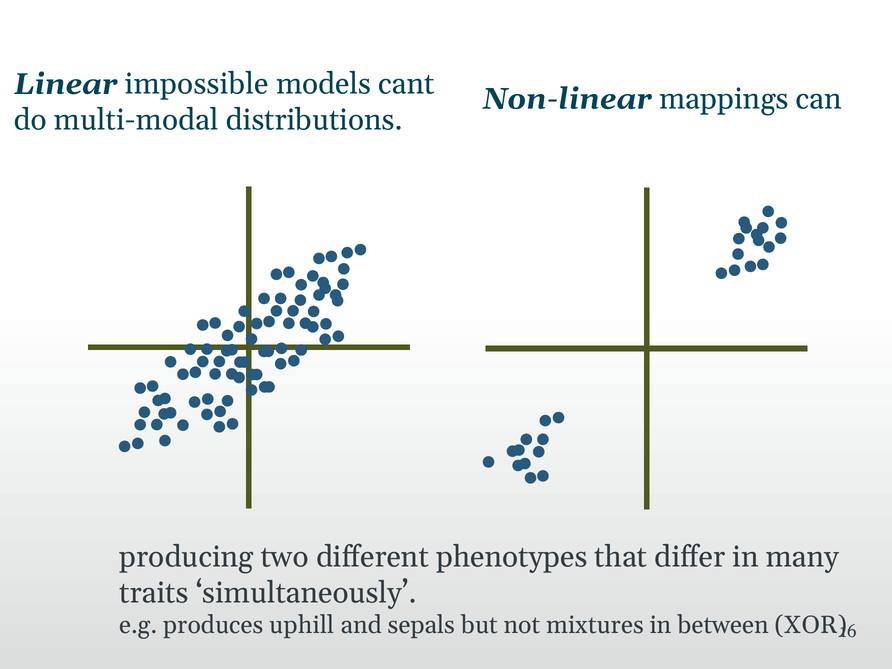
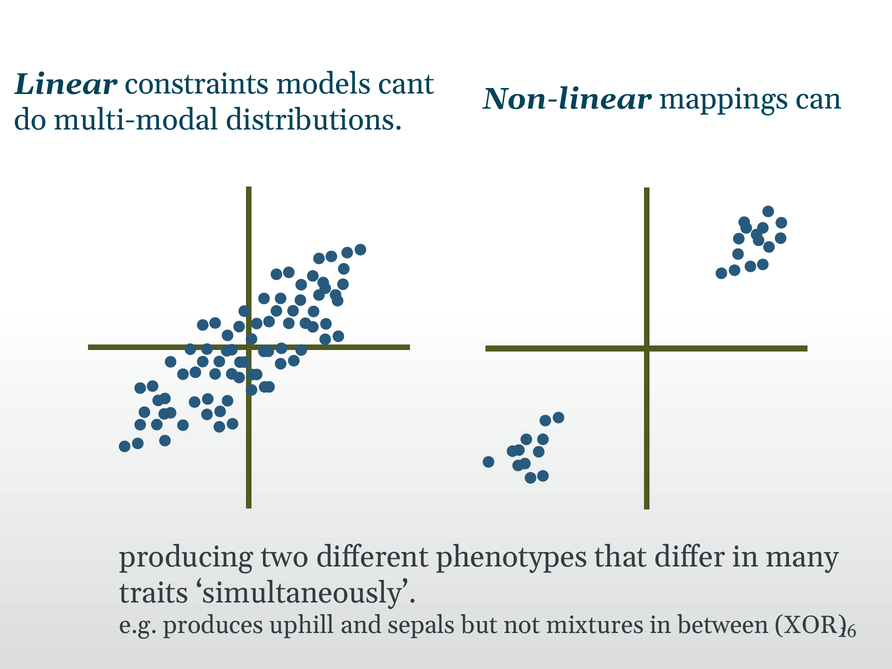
impossible: impossible -> constraints
